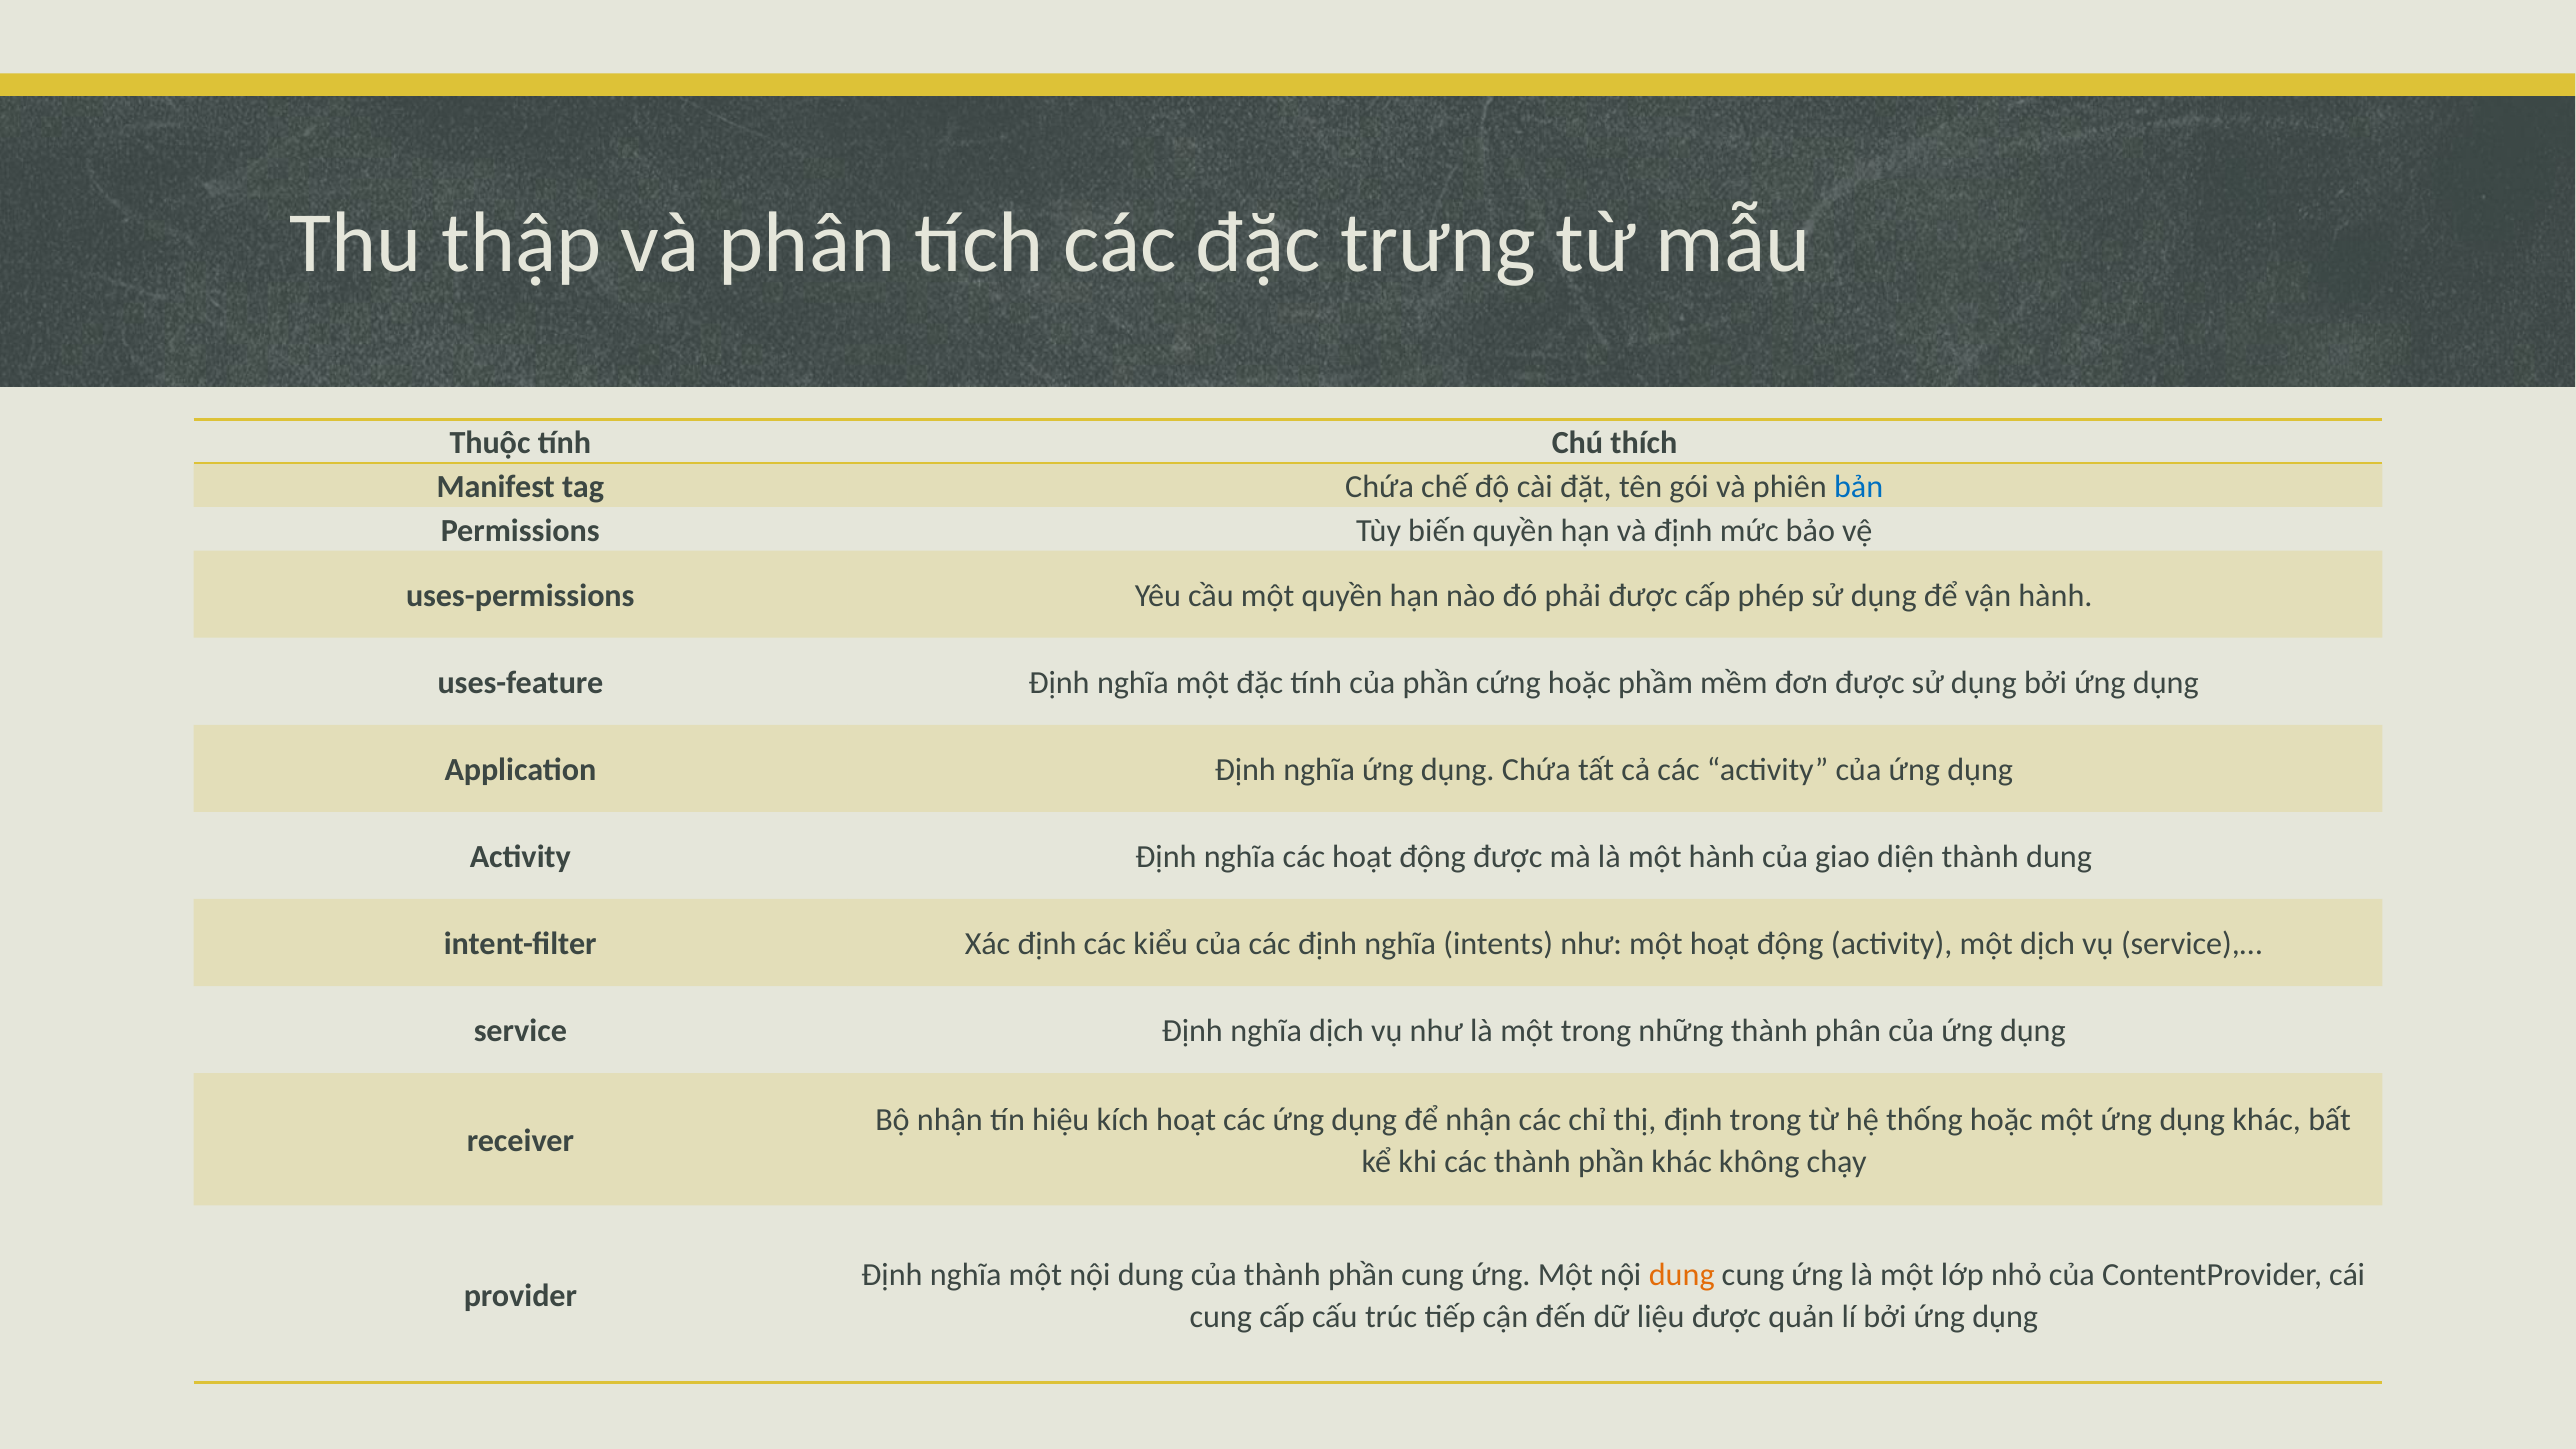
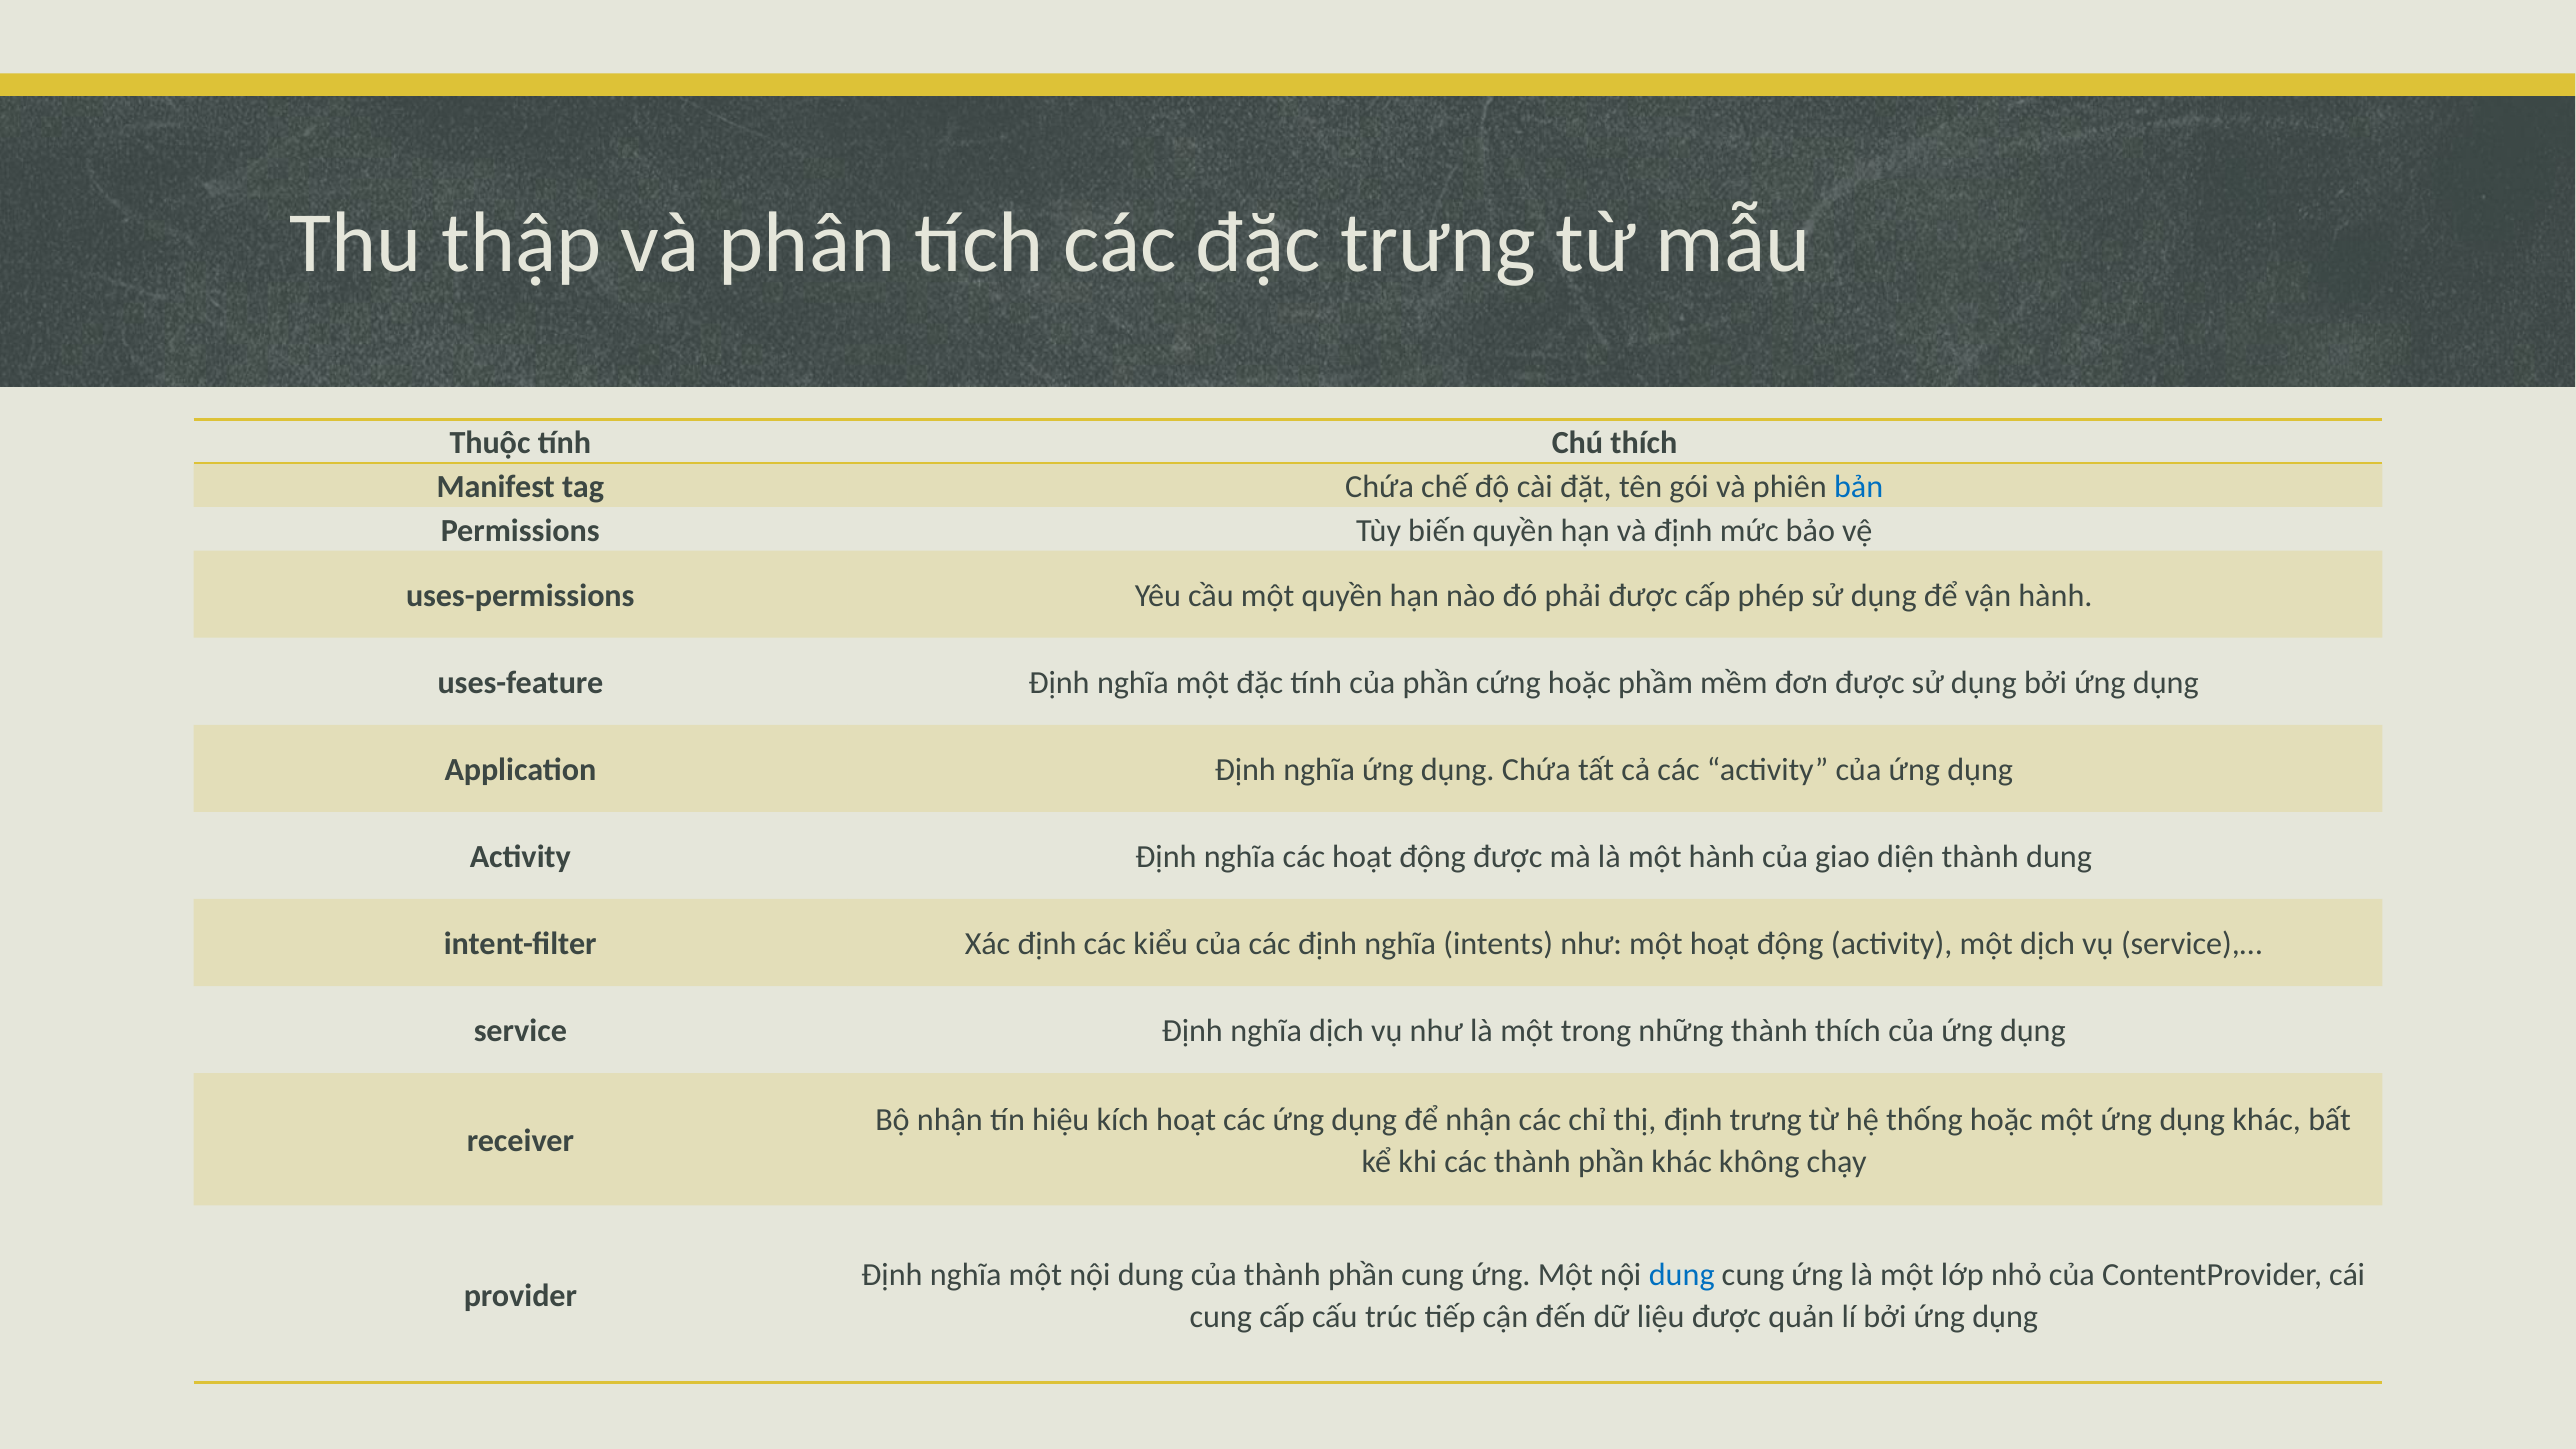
thành phân: phân -> thích
định trong: trong -> trưng
dung at (1682, 1275) colour: orange -> blue
